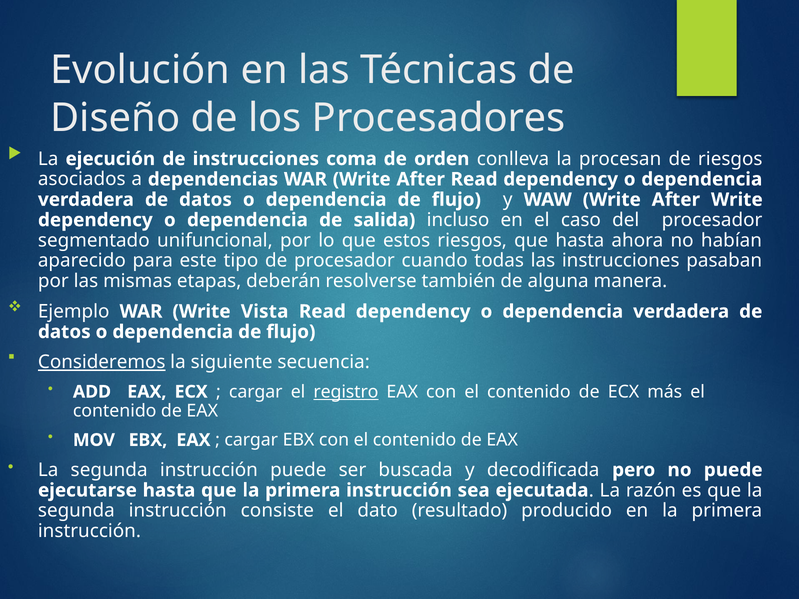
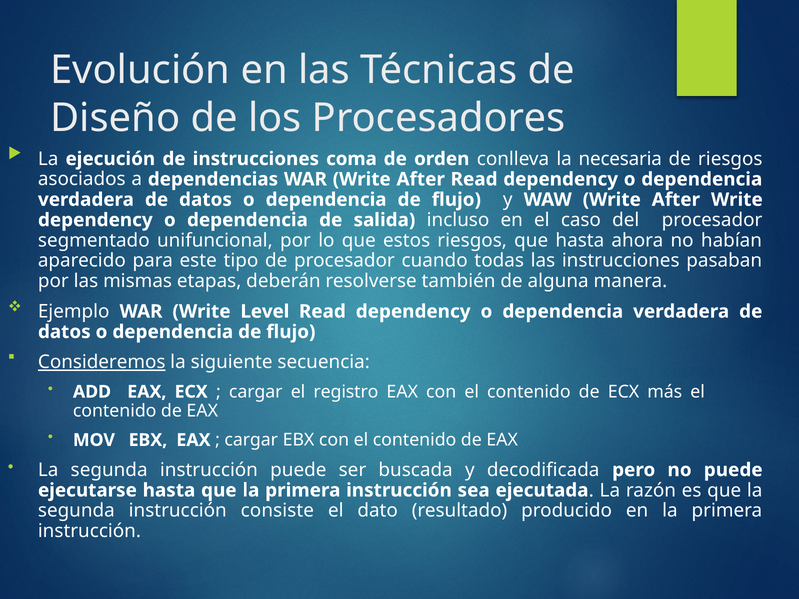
procesan: procesan -> necesaria
Vista: Vista -> Level
registro underline: present -> none
